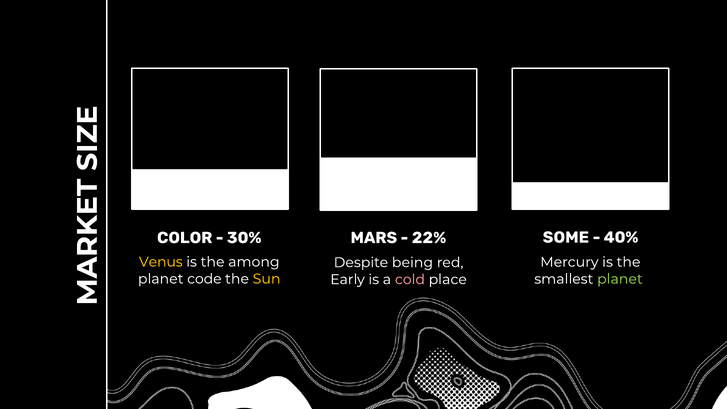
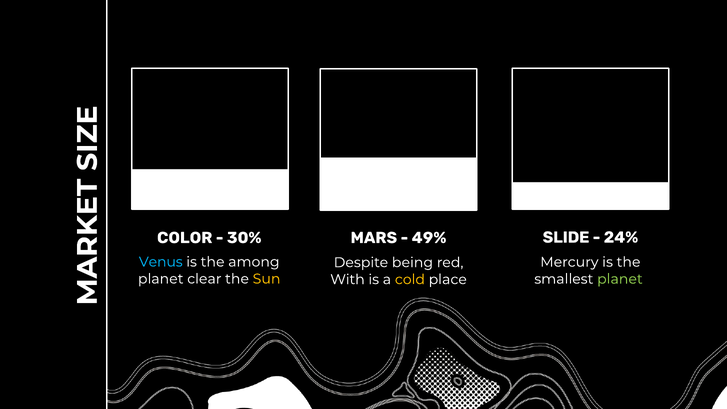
SOME: SOME -> SLIDE
40%: 40% -> 24%
22%: 22% -> 49%
Venus colour: yellow -> light blue
code: code -> clear
Early: Early -> With
cold colour: pink -> yellow
